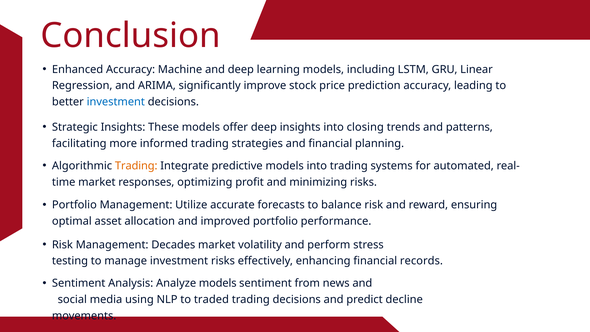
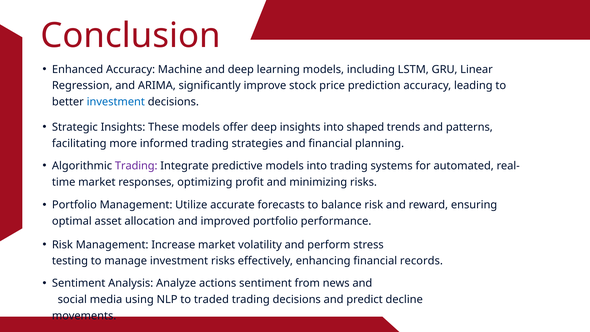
closing: closing -> shaped
Trading at (136, 166) colour: orange -> purple
Decades: Decades -> Increase
Analyze models: models -> actions
